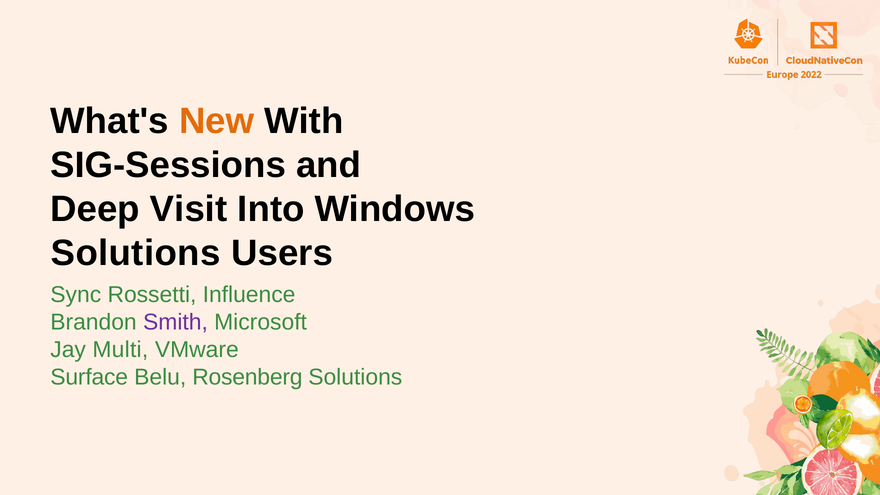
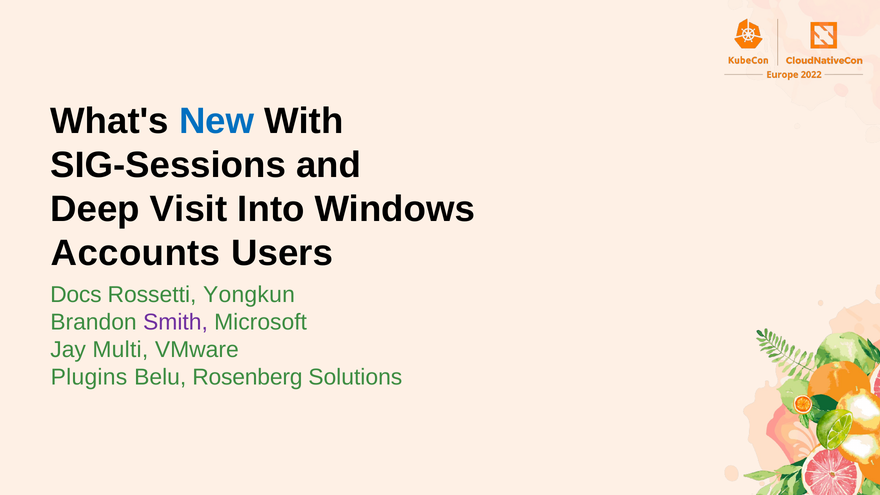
New colour: orange -> blue
Solutions at (136, 253): Solutions -> Accounts
Sync: Sync -> Docs
Influence: Influence -> Yongkun
Surface: Surface -> Plugins
